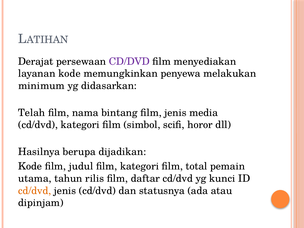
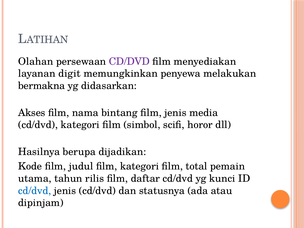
Derajat: Derajat -> Olahan
layanan kode: kode -> digit
minimum: minimum -> bermakna
Telah: Telah -> Akses
cd/dvd at (35, 191) colour: orange -> blue
